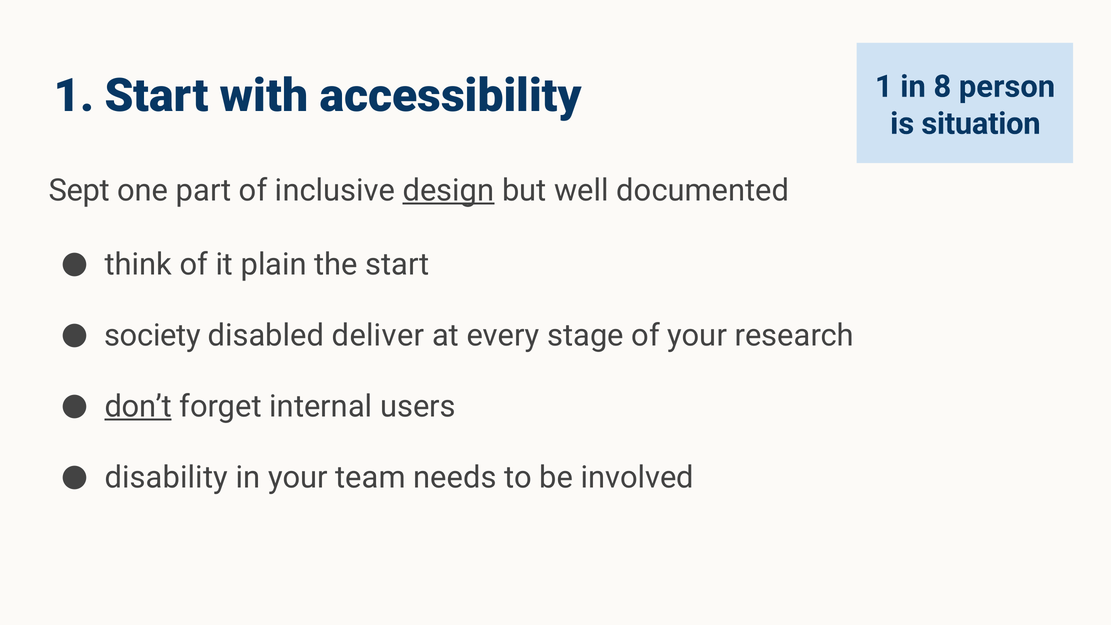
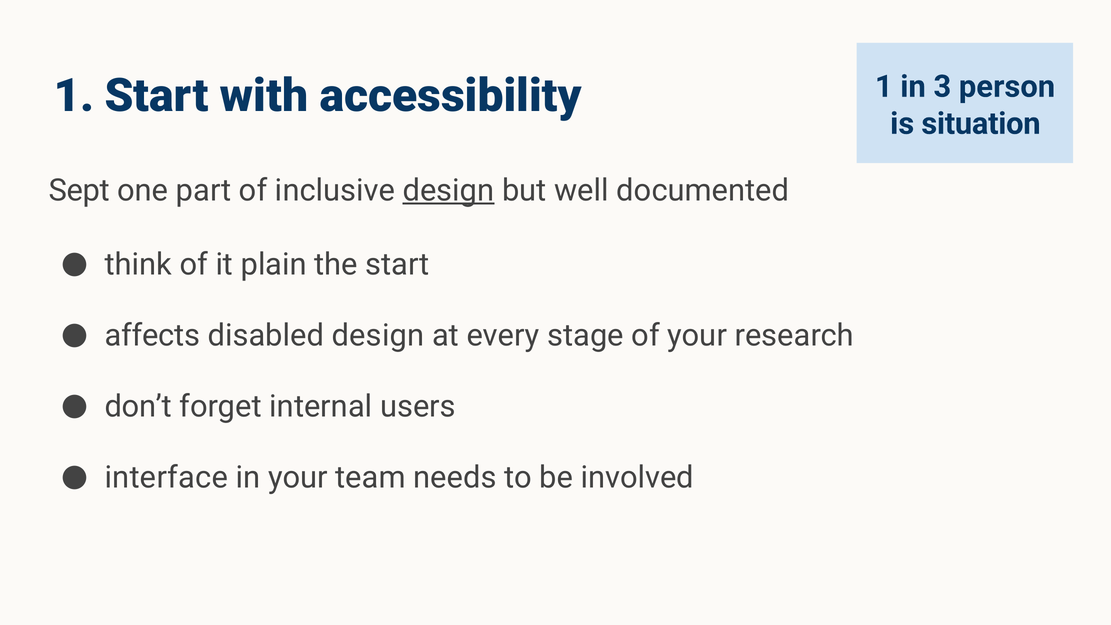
8: 8 -> 3
society: society -> affects
disabled deliver: deliver -> design
don’t underline: present -> none
disability: disability -> interface
